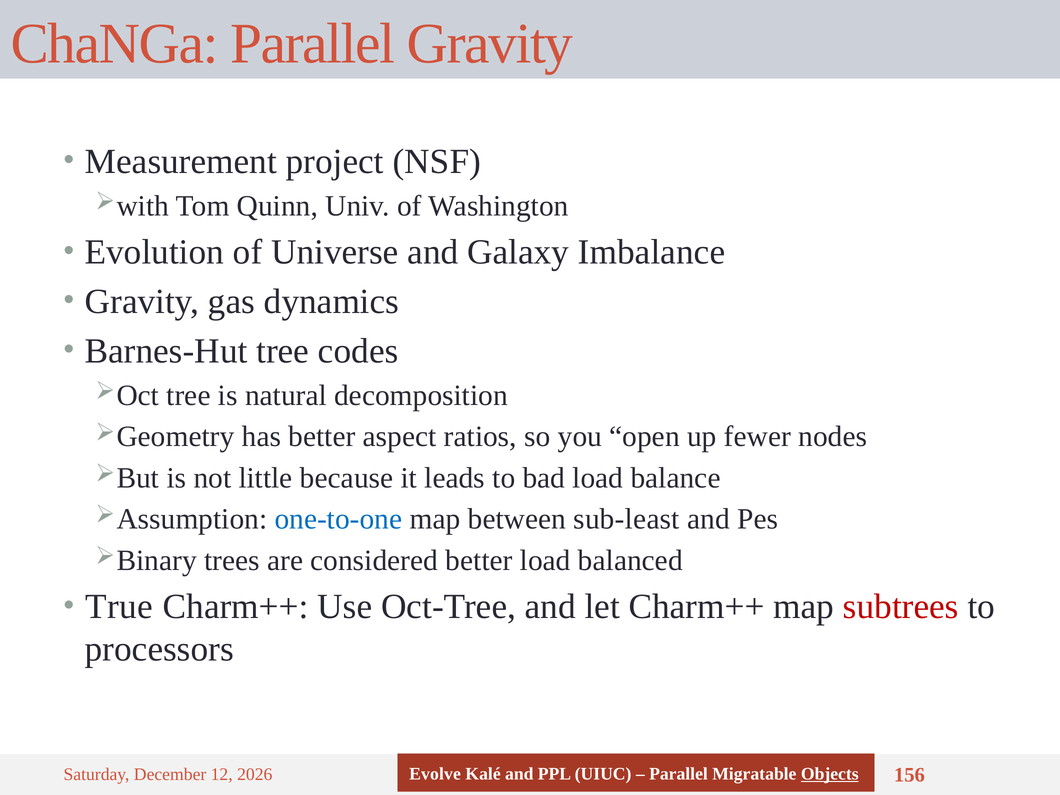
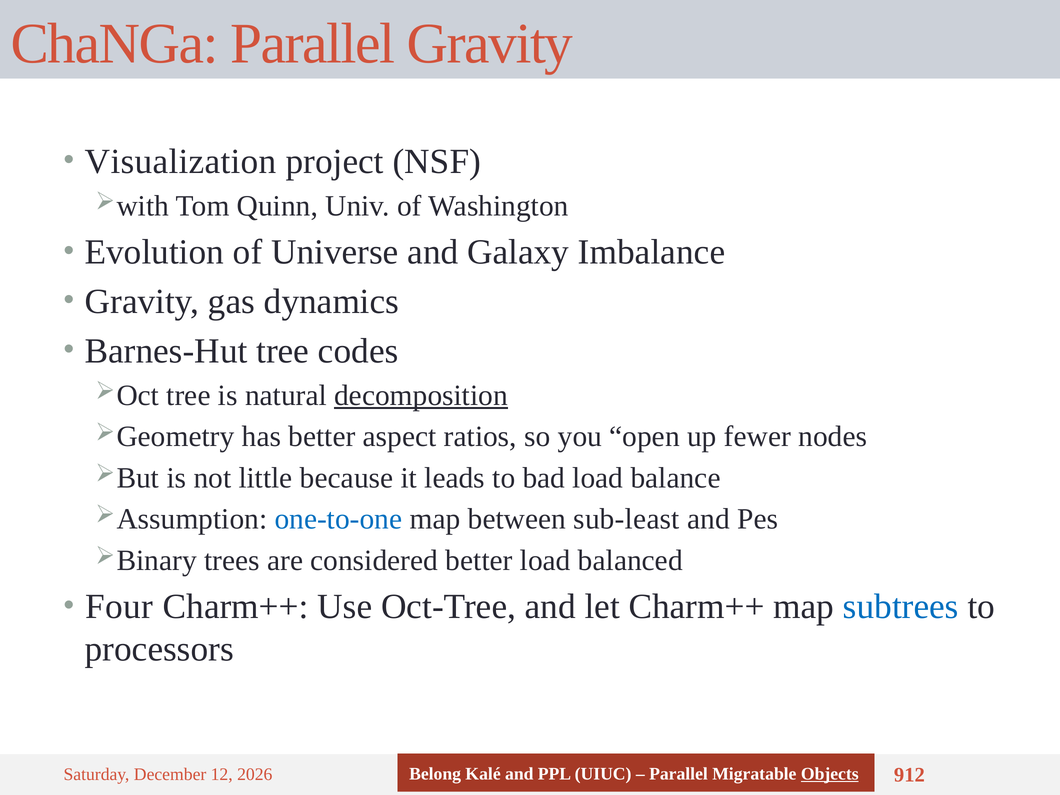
Measurement: Measurement -> Visualization
decomposition underline: none -> present
True: True -> Four
subtrees colour: red -> blue
Evolve: Evolve -> Belong
156: 156 -> 912
